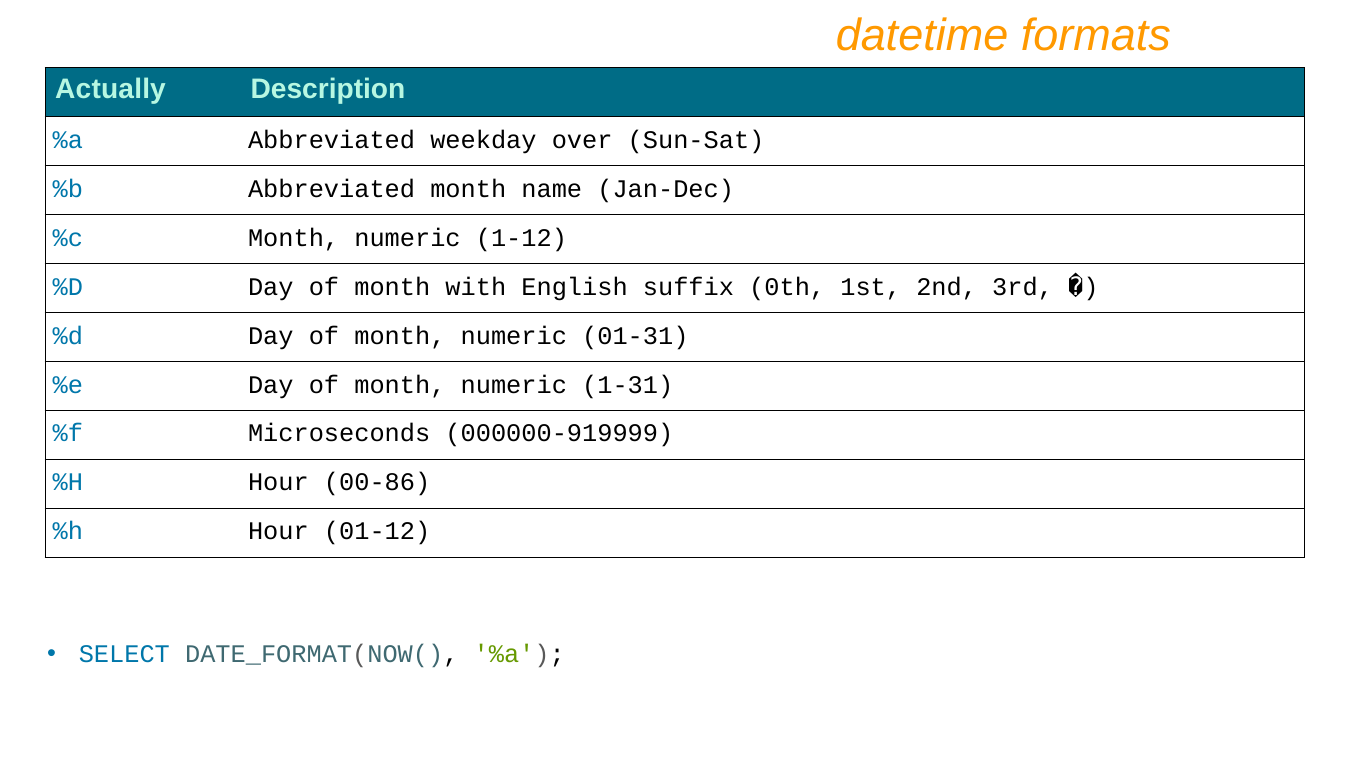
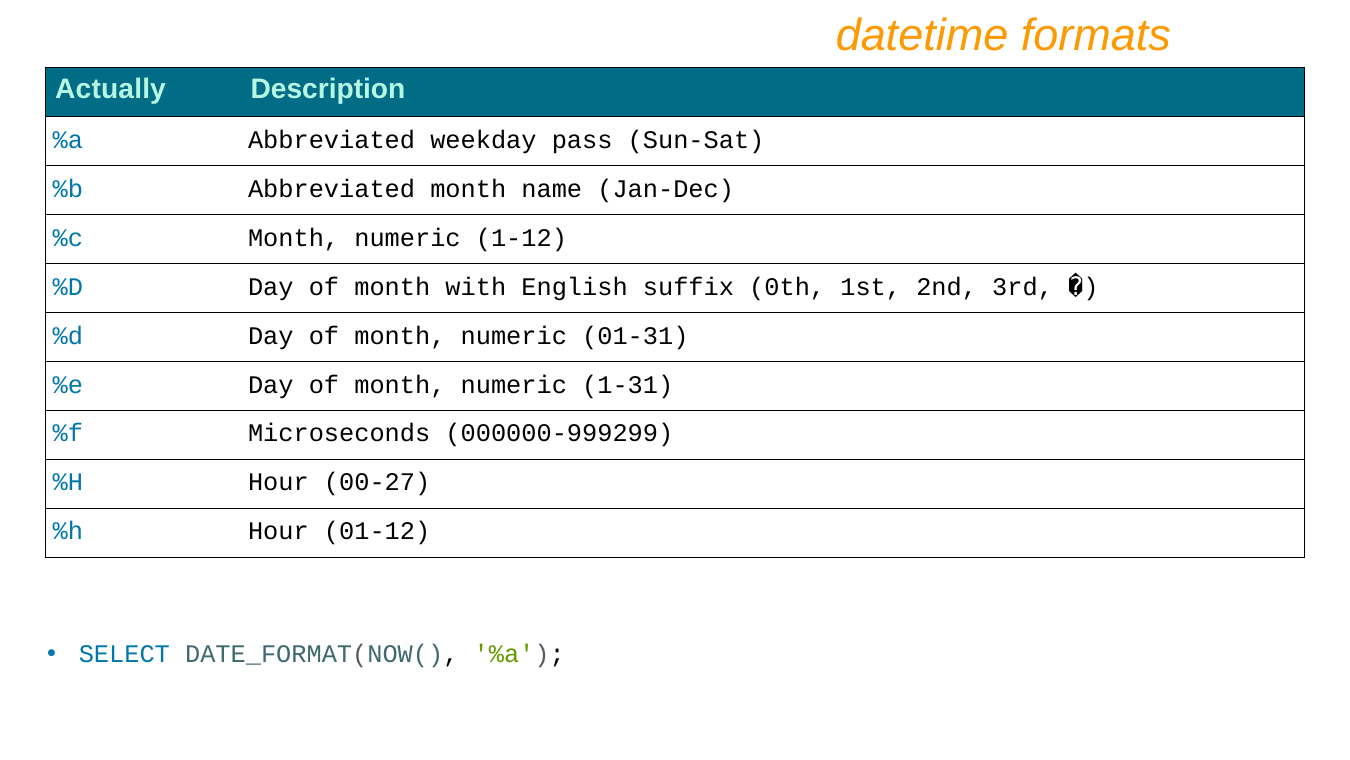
over: over -> pass
000000-919999: 000000-919999 -> 000000-999299
00-86: 00-86 -> 00-27
